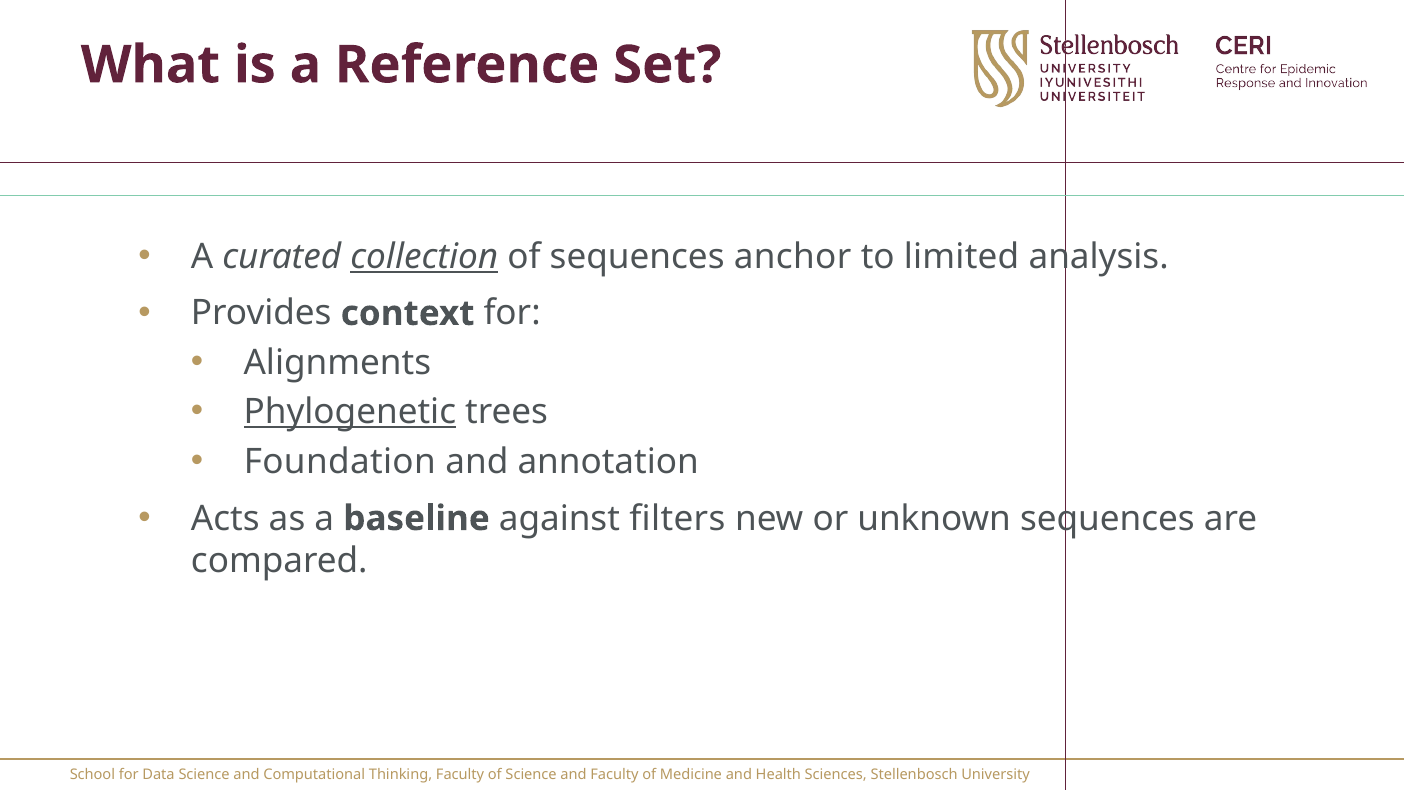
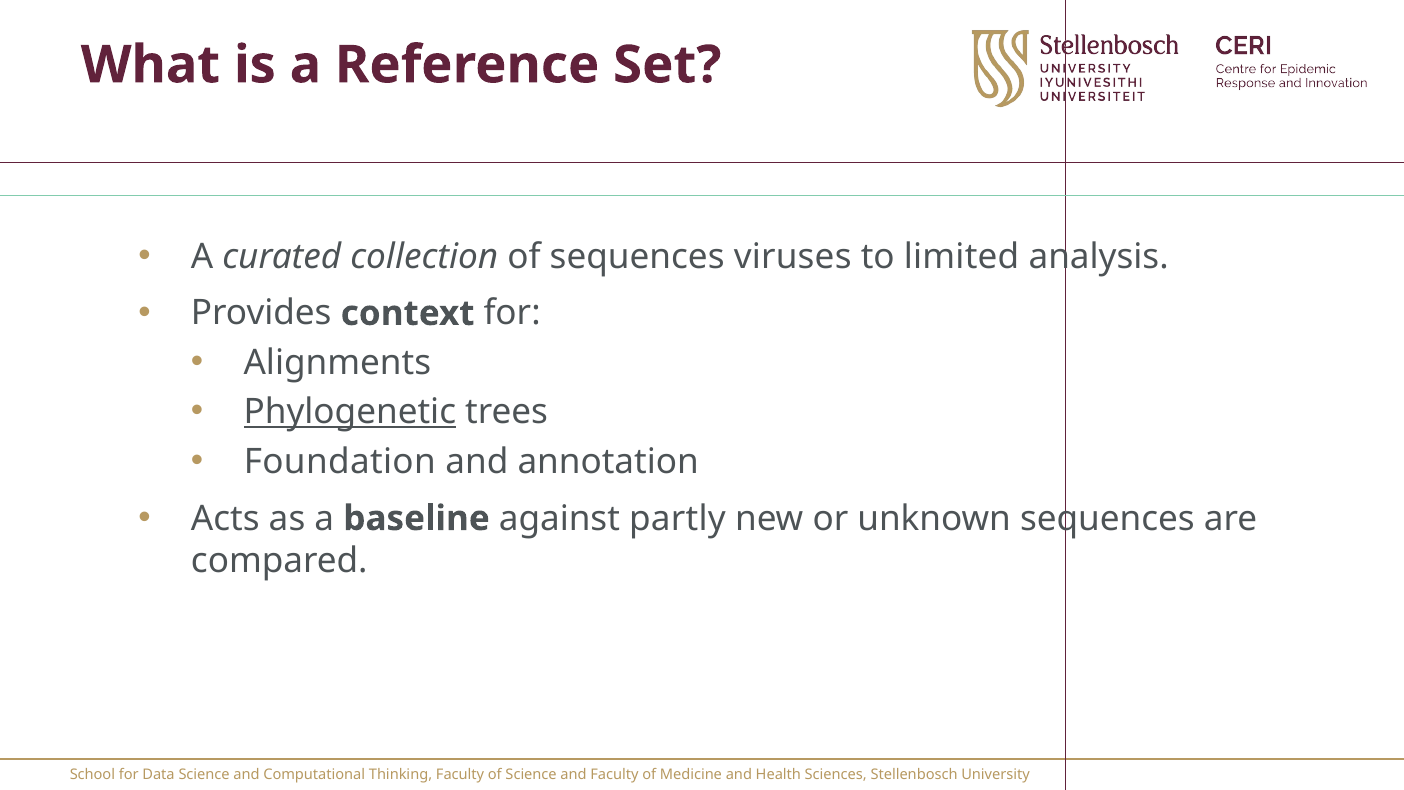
collection underline: present -> none
anchor: anchor -> viruses
filters: filters -> partly
